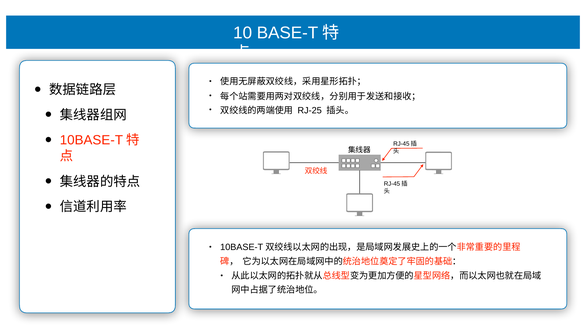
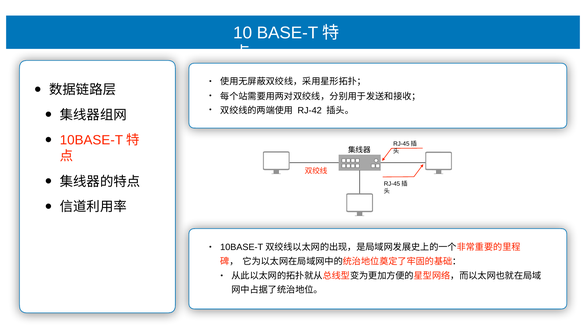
RJ-25: RJ-25 -> RJ-42
